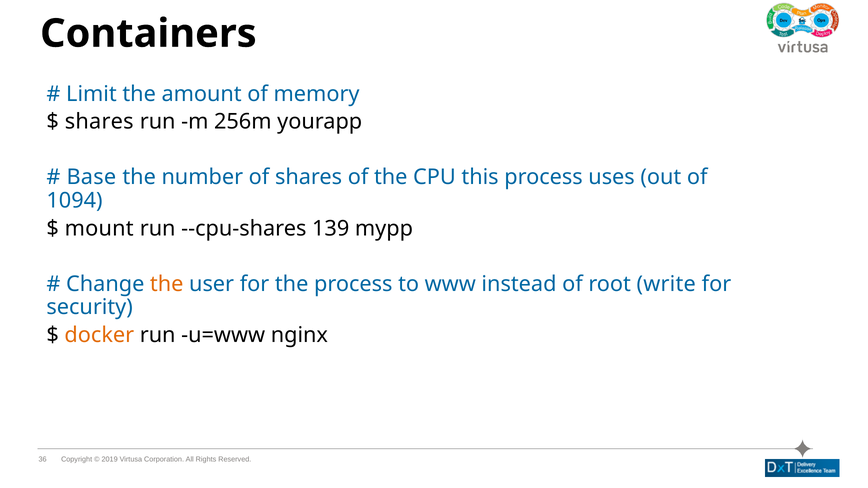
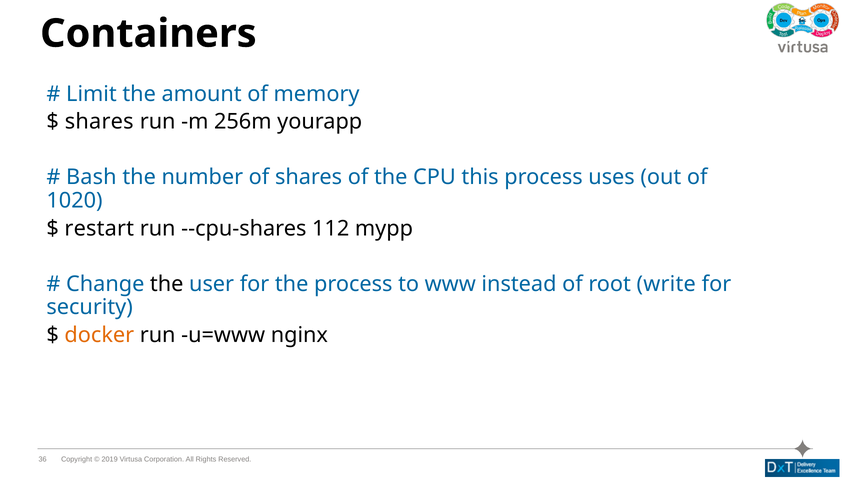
Base: Base -> Bash
1094: 1094 -> 1020
mount: mount -> restart
139: 139 -> 112
the at (167, 284) colour: orange -> black
